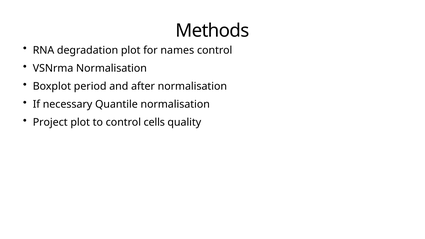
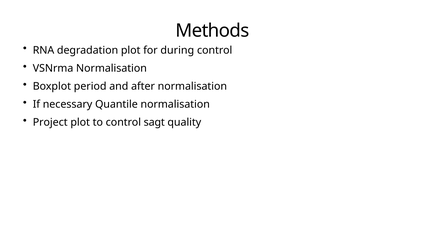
names: names -> during
cells: cells -> sagt
